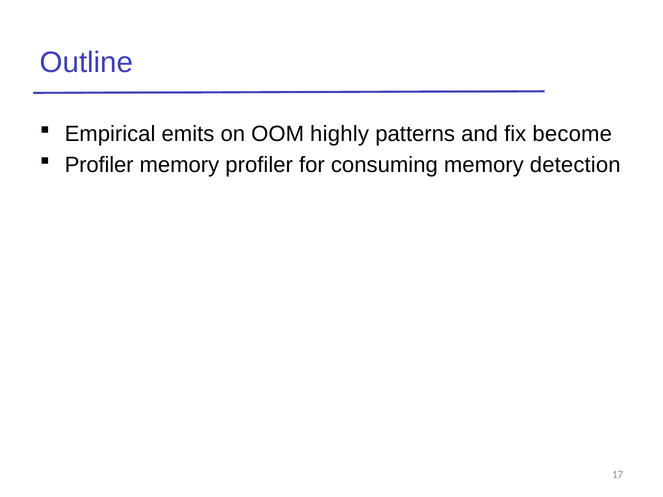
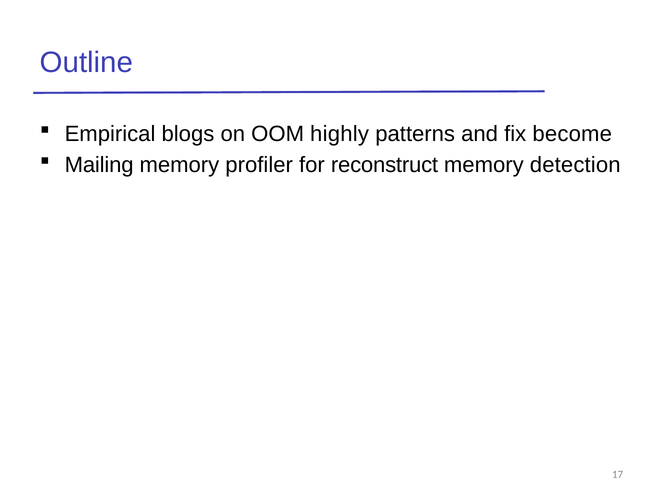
emits: emits -> blogs
Profiler at (99, 165): Profiler -> Mailing
consuming: consuming -> reconstruct
